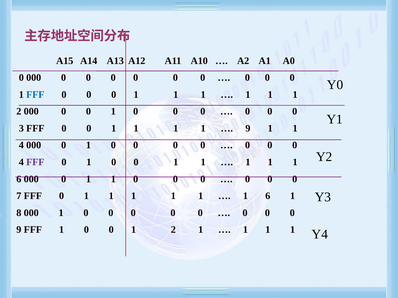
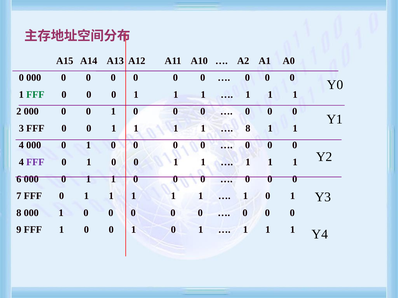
FFF at (35, 95) colour: blue -> green
9 at (248, 129): 9 -> 8
6 at (268, 196): 6 -> 0
2 at (173, 230): 2 -> 0
